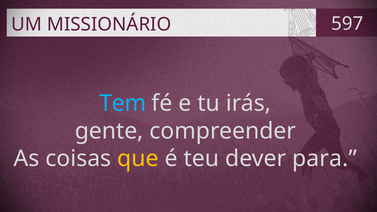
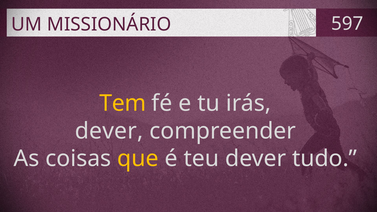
Tem colour: light blue -> yellow
gente at (109, 131): gente -> dever
para: para -> tudo
